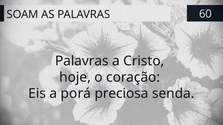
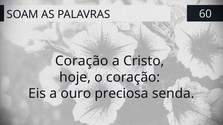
Palavras at (82, 61): Palavras -> Coração
porá: porá -> ouro
